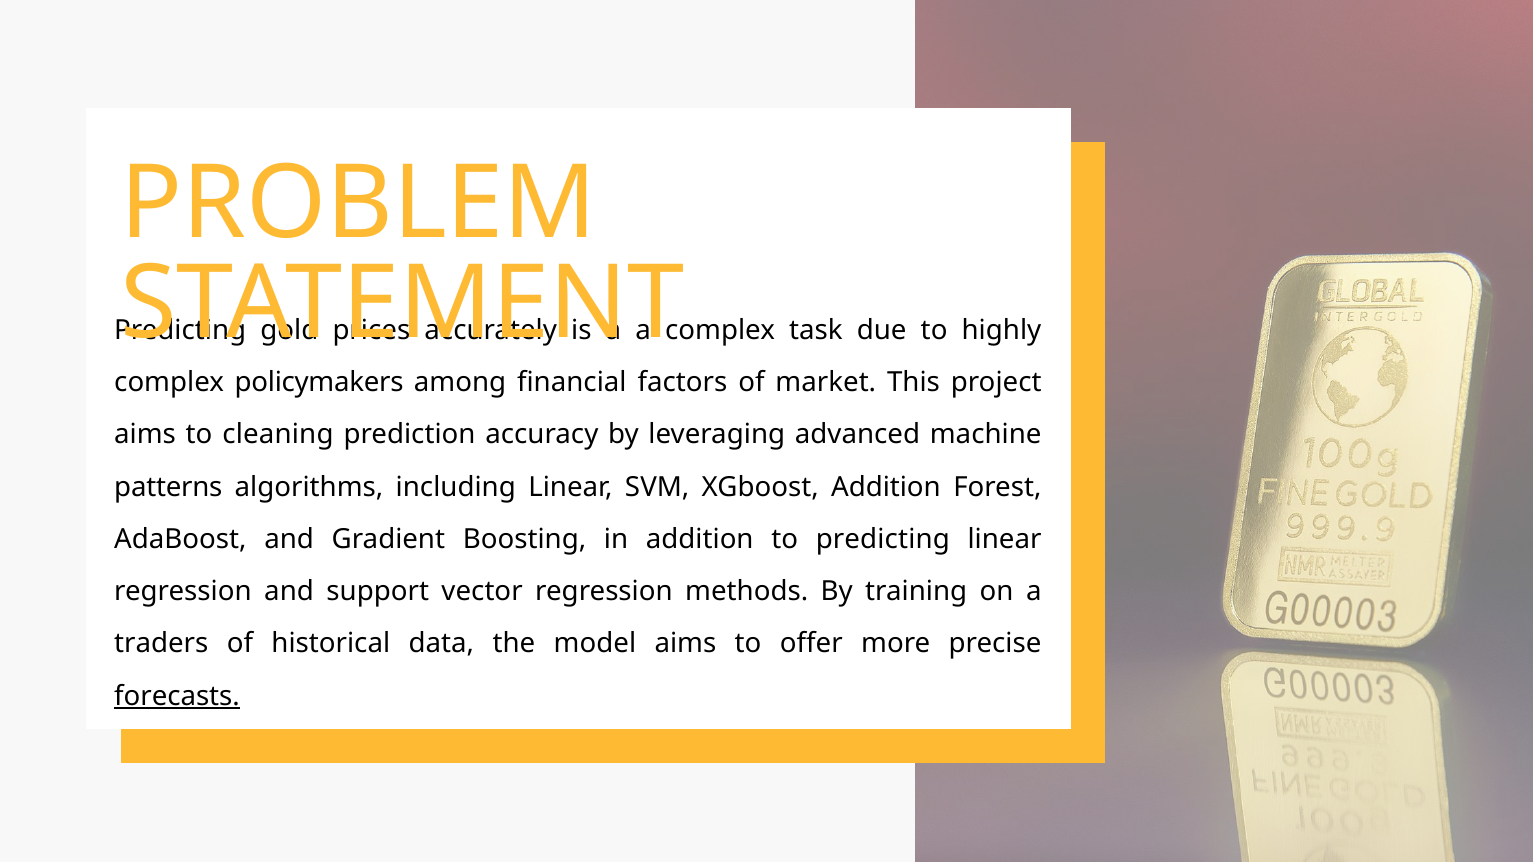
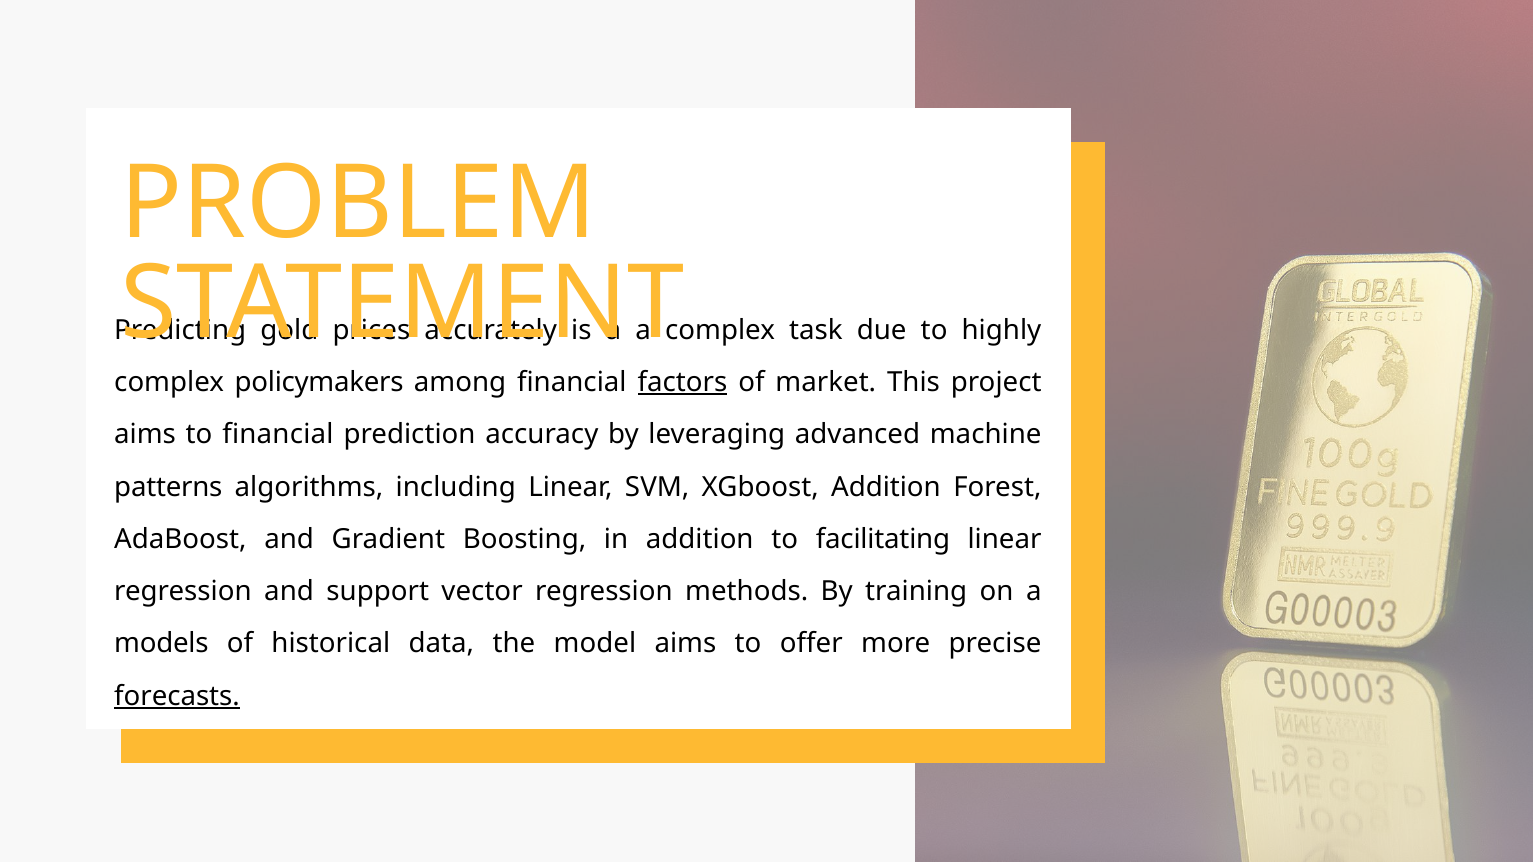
factors underline: none -> present
to cleaning: cleaning -> financial
to predicting: predicting -> facilitating
traders: traders -> models
